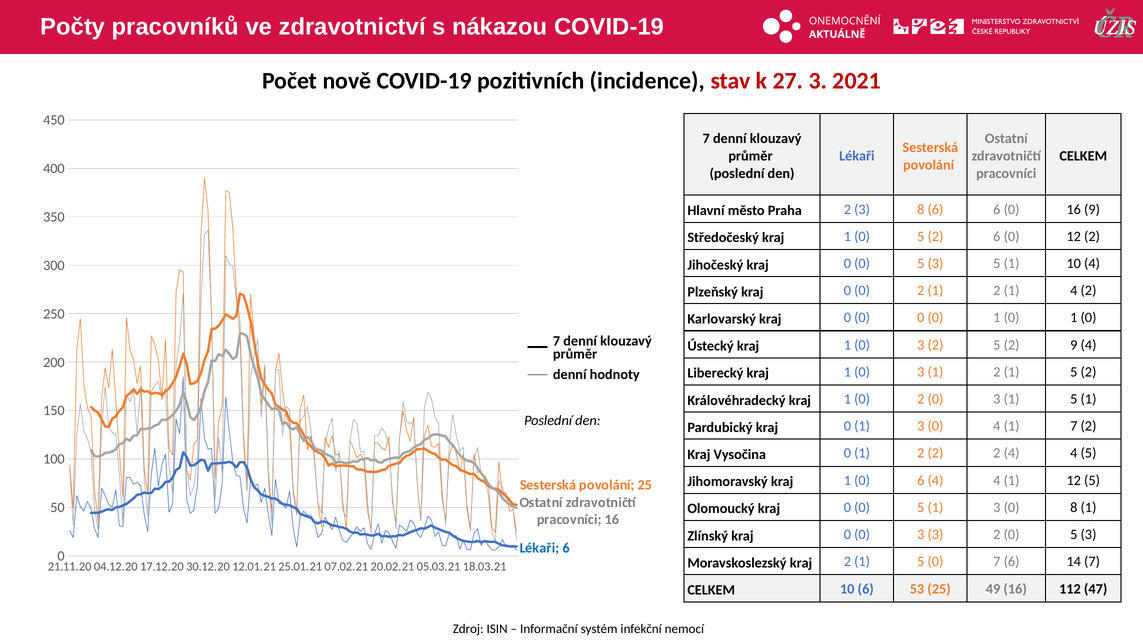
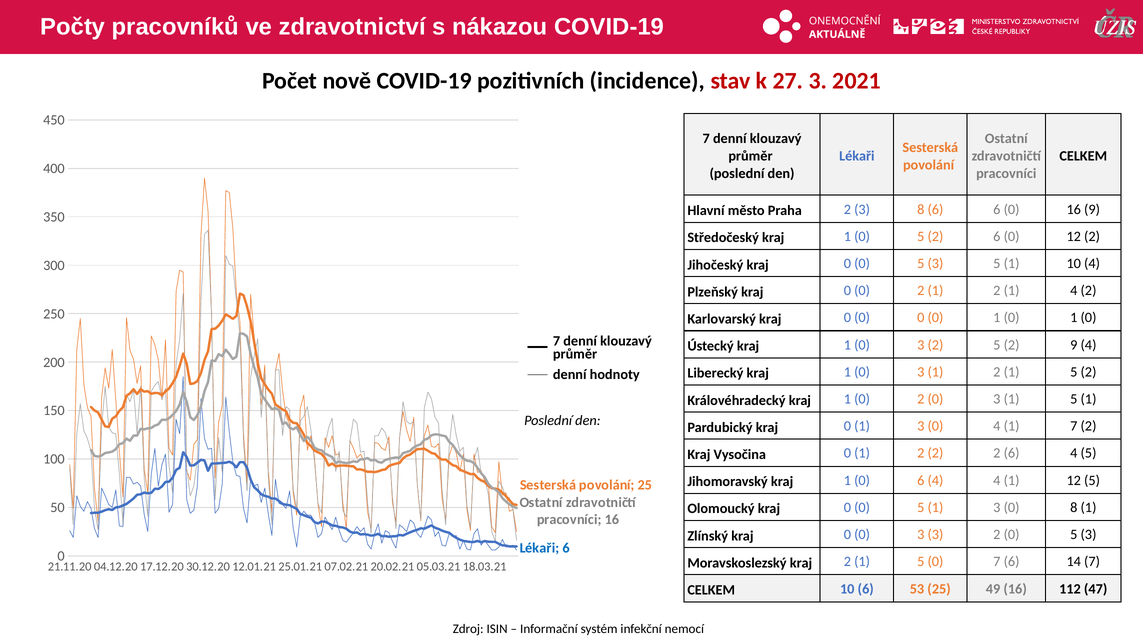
2 2 4: 4 -> 6
